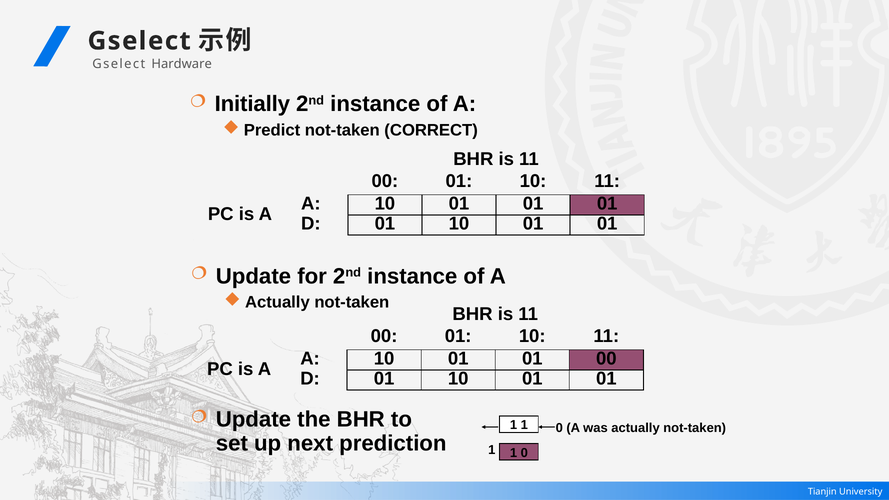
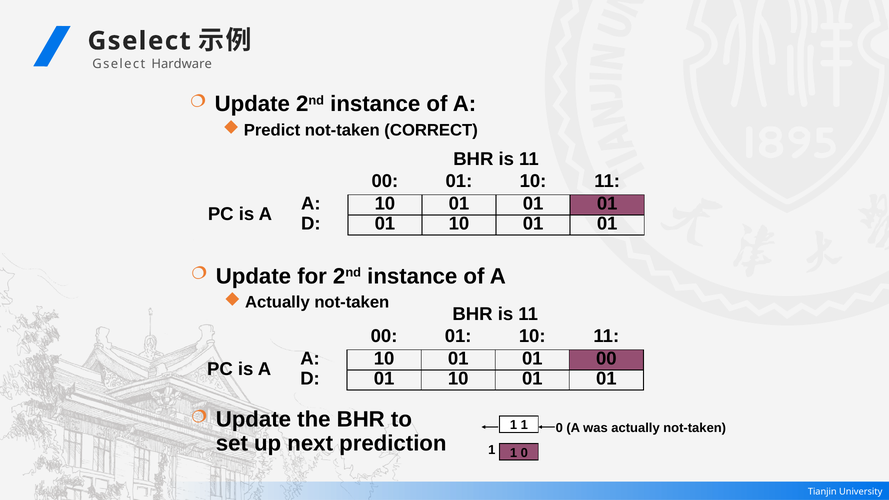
Initially at (252, 104): Initially -> Update
